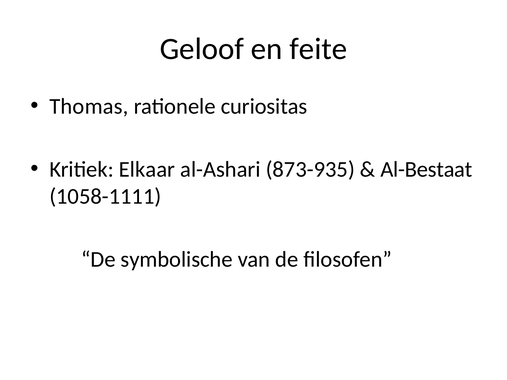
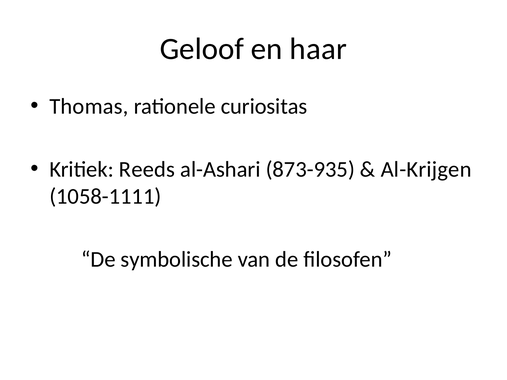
feite: feite -> haar
Elkaar: Elkaar -> Reeds
Al-Bestaat: Al-Bestaat -> Al-Krijgen
